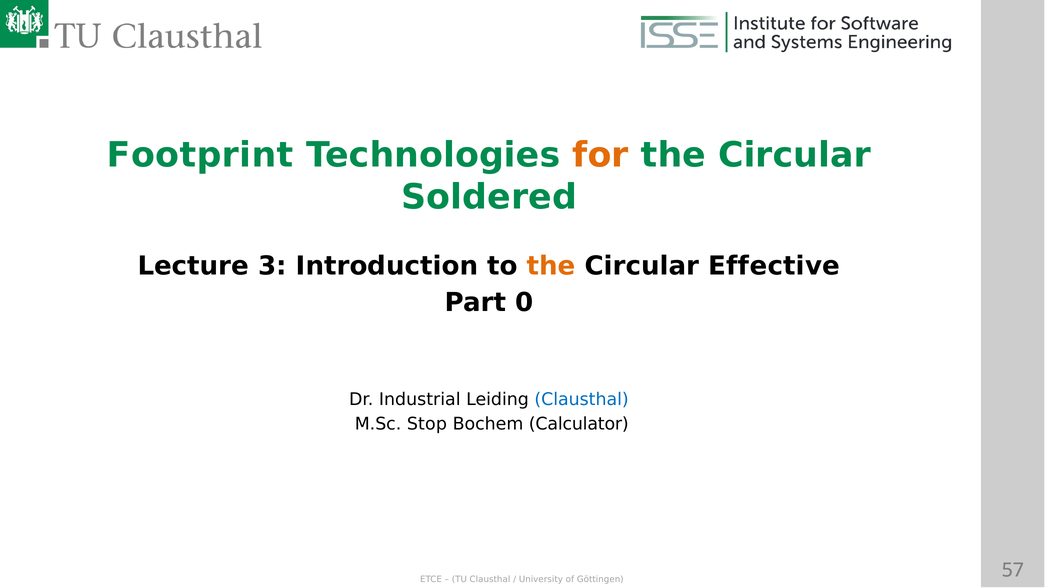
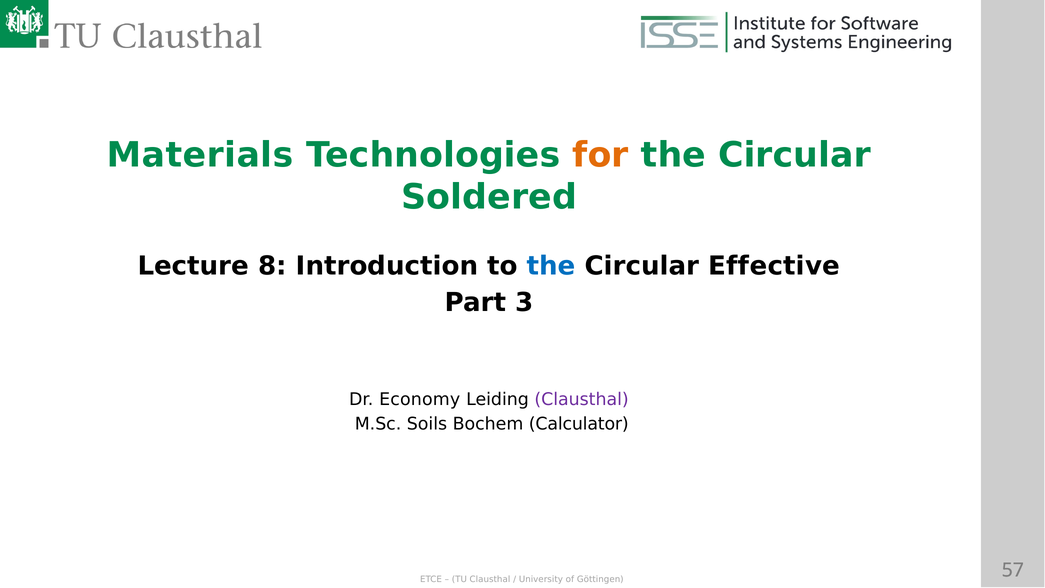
Footprint: Footprint -> Materials
3: 3 -> 8
the at (551, 266) colour: orange -> blue
0: 0 -> 3
Industrial: Industrial -> Economy
Clausthal at (582, 399) colour: blue -> purple
Stop: Stop -> Soils
